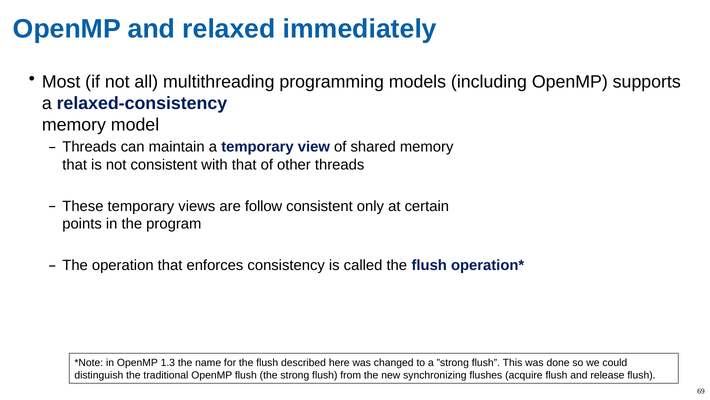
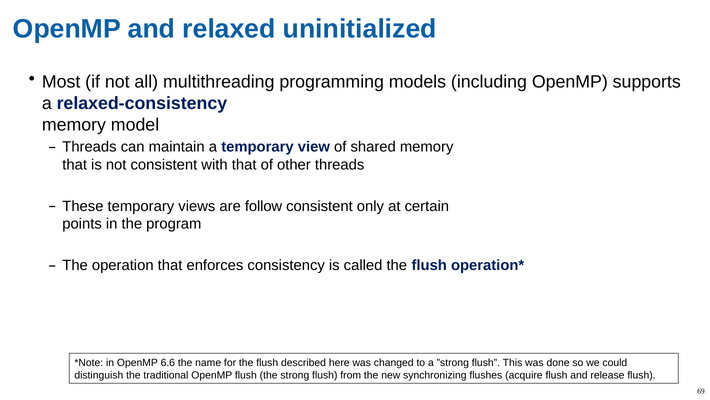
immediately: immediately -> uninitialized
1.3: 1.3 -> 6.6
